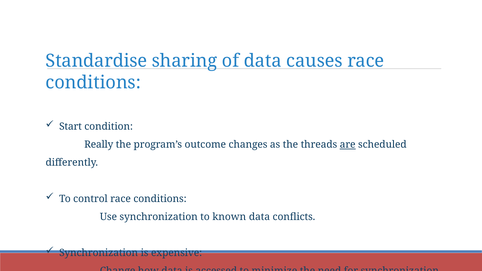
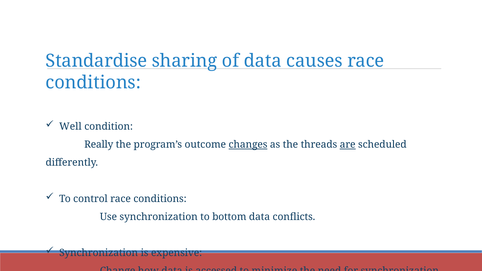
Start: Start -> Well
changes underline: none -> present
known: known -> bottom
